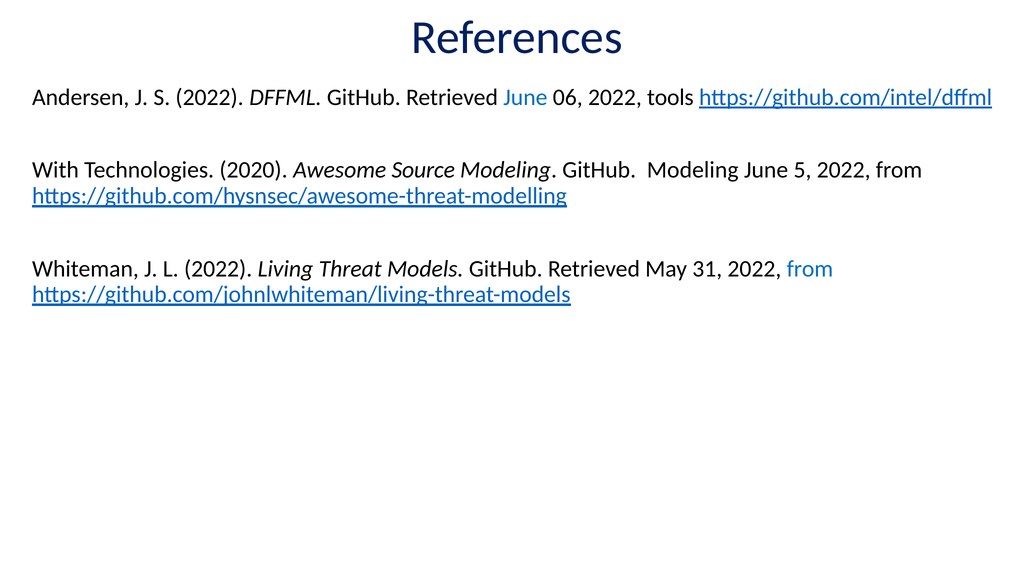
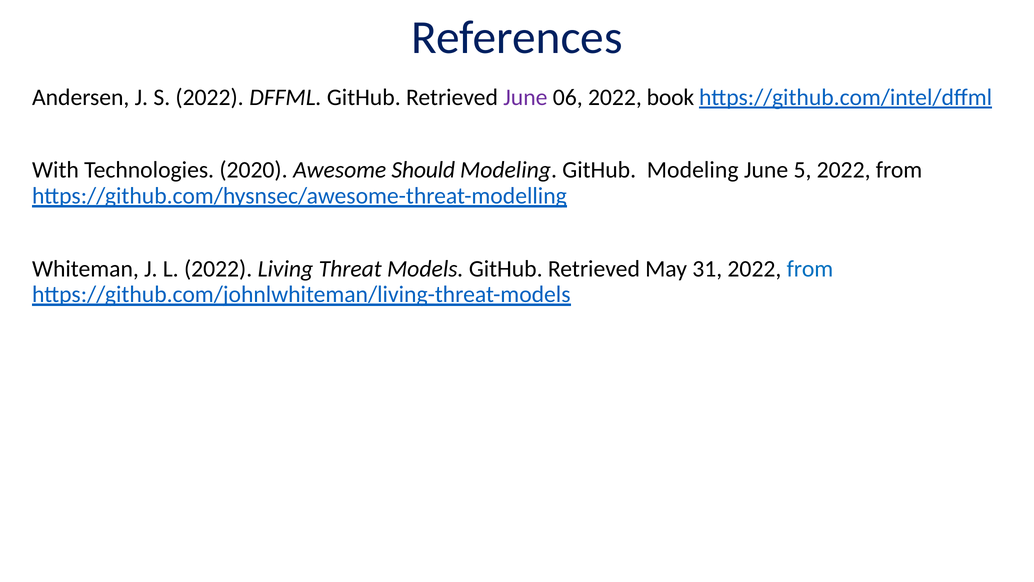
June at (525, 97) colour: blue -> purple
tools: tools -> book
Source: Source -> Should
